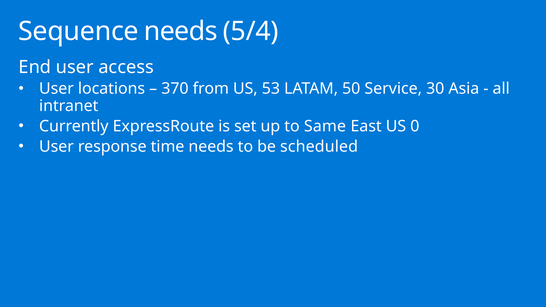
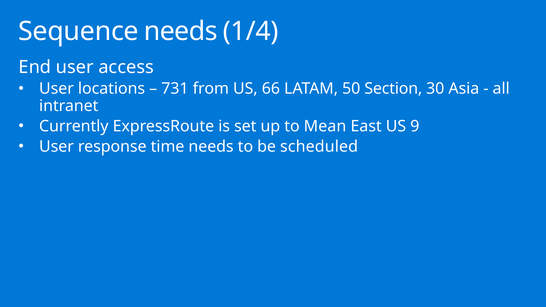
5/4: 5/4 -> 1/4
370: 370 -> 731
53: 53 -> 66
Service: Service -> Section
Same: Same -> Mean
0: 0 -> 9
